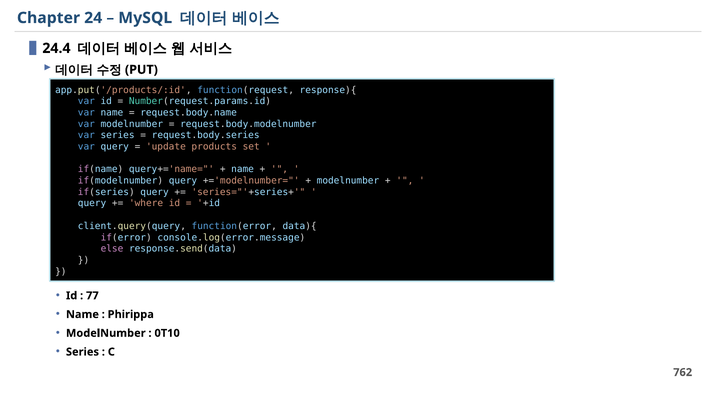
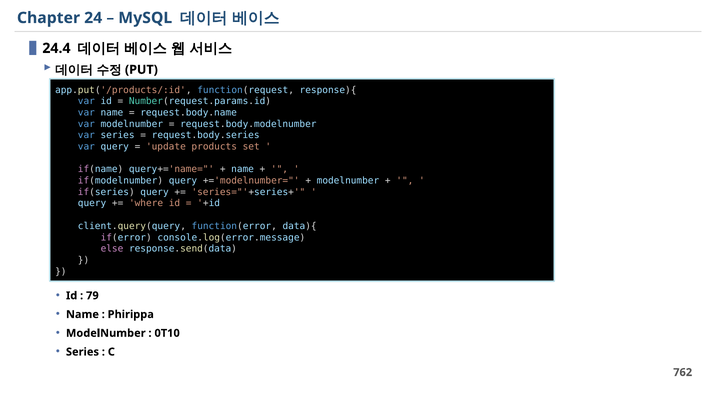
77: 77 -> 79
